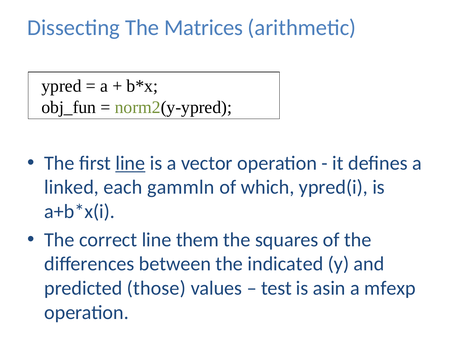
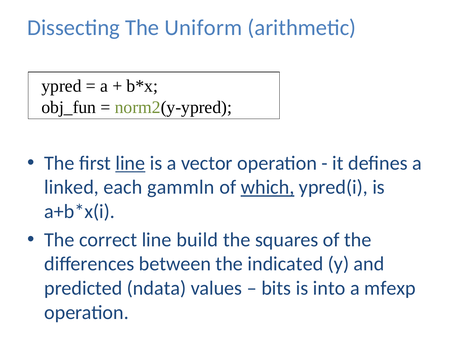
Matrices: Matrices -> Uniform
which underline: none -> present
them: them -> build
those: those -> ndata
test: test -> bits
asin: asin -> into
